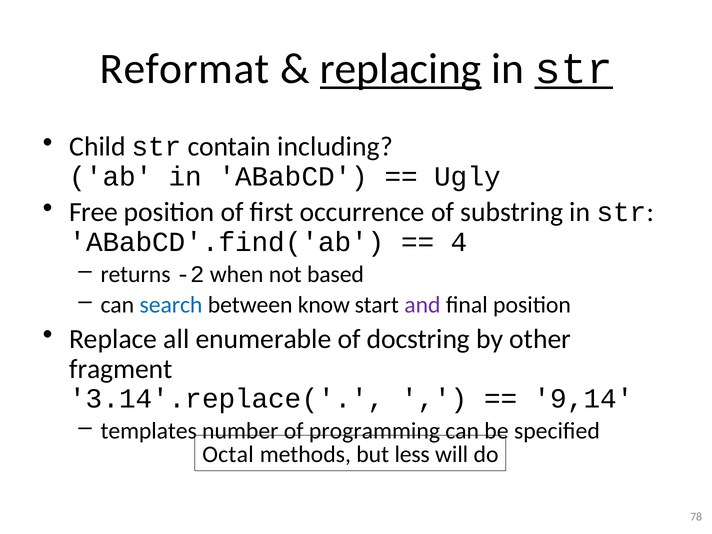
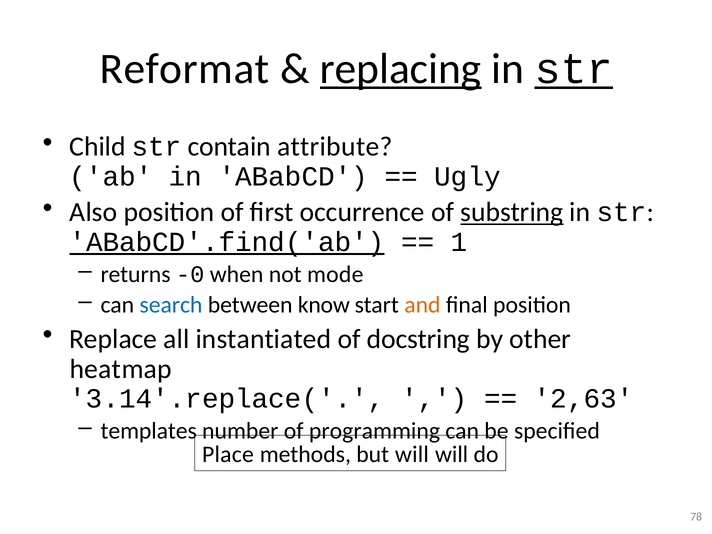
including: including -> attribute
Free: Free -> Also
substring underline: none -> present
ABabCD'.find('ab underline: none -> present
4: 4 -> 1
-2: -2 -> -0
based: based -> mode
and colour: purple -> orange
enumerable: enumerable -> instantiated
fragment: fragment -> heatmap
9,14: 9,14 -> 2,63
Octal: Octal -> Place
but less: less -> will
